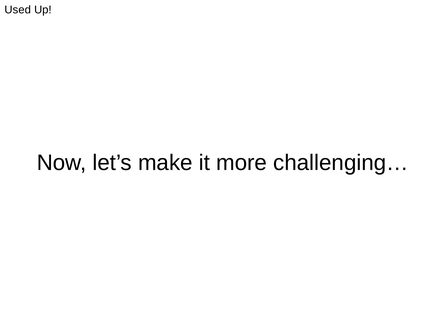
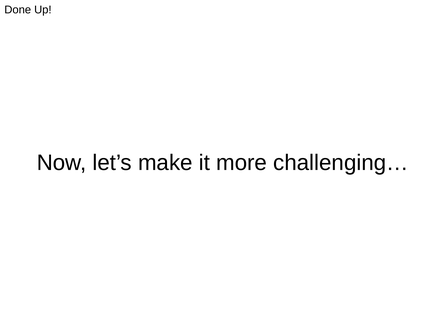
Used: Used -> Done
